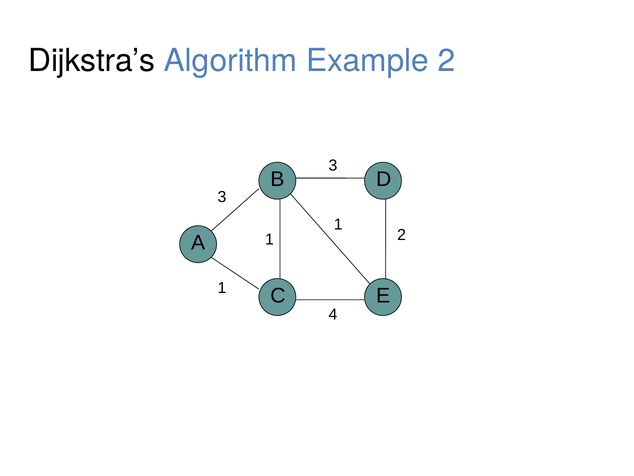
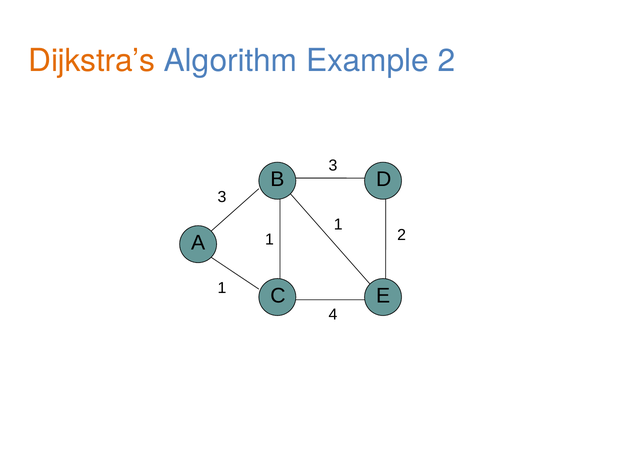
Dijkstra’s colour: black -> orange
